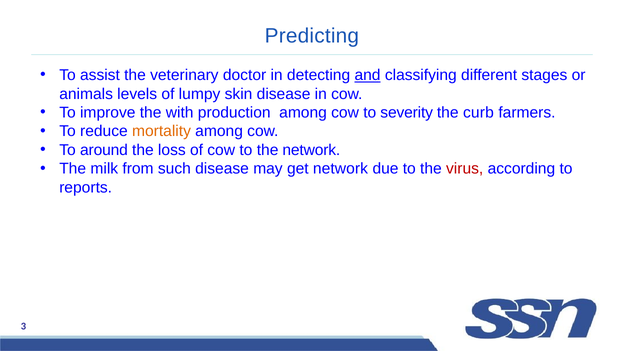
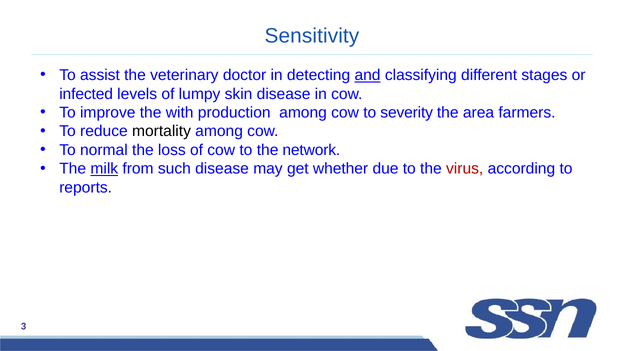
Predicting: Predicting -> Sensitivity
animals: animals -> infected
curb: curb -> area
mortality colour: orange -> black
around: around -> normal
milk underline: none -> present
get network: network -> whether
